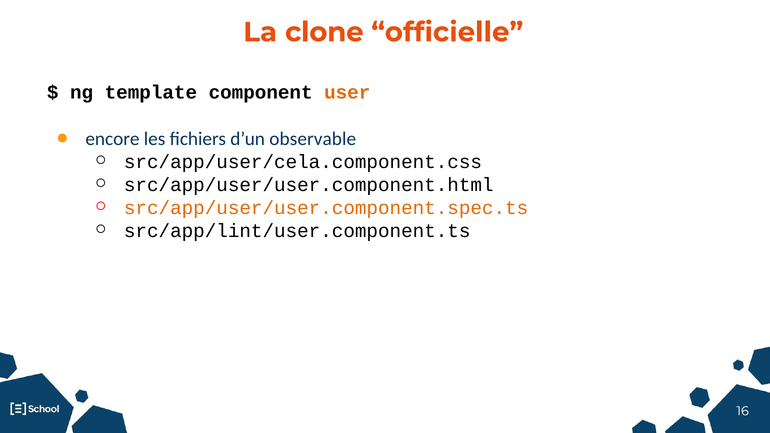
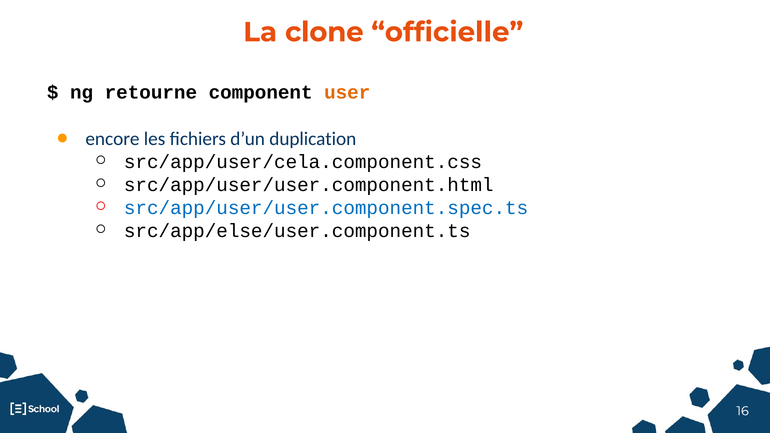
template: template -> retourne
observable: observable -> duplication
src/app/user/user.component.spec.ts colour: orange -> blue
src/app/lint/user.component.ts: src/app/lint/user.component.ts -> src/app/else/user.component.ts
